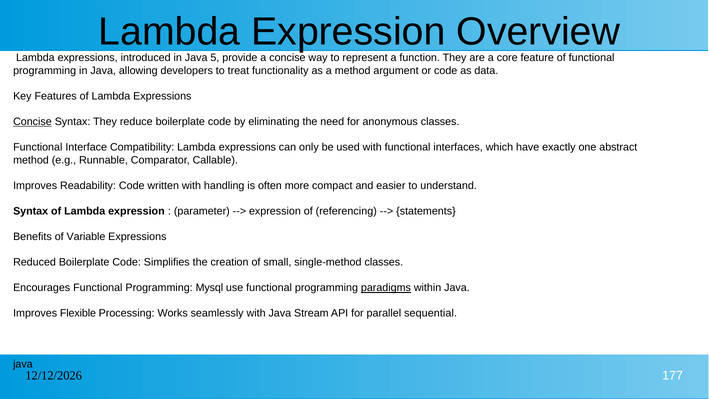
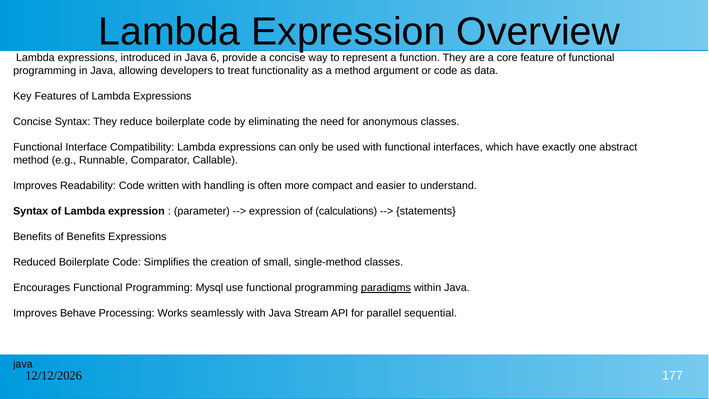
5: 5 -> 6
Concise at (32, 122) underline: present -> none
referencing: referencing -> calculations
of Variable: Variable -> Benefits
Flexible: Flexible -> Behave
